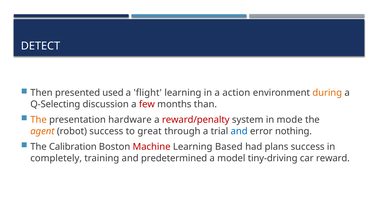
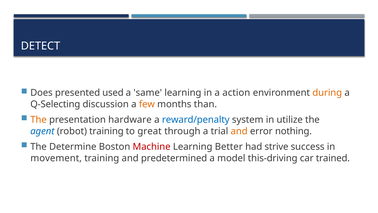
Then: Then -> Does
flight: flight -> same
few colour: red -> orange
reward/penalty colour: red -> blue
mode: mode -> utilize
agent colour: orange -> blue
robot success: success -> training
and at (239, 131) colour: blue -> orange
Calibration: Calibration -> Determine
Based: Based -> Better
plans: plans -> strive
completely: completely -> movement
tiny-driving: tiny-driving -> this-driving
reward: reward -> trained
